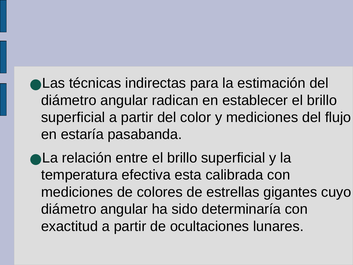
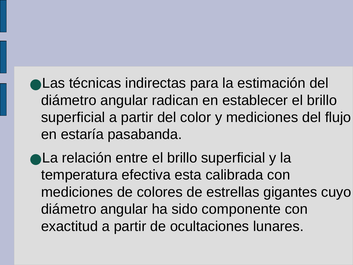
determinaría: determinaría -> componente
